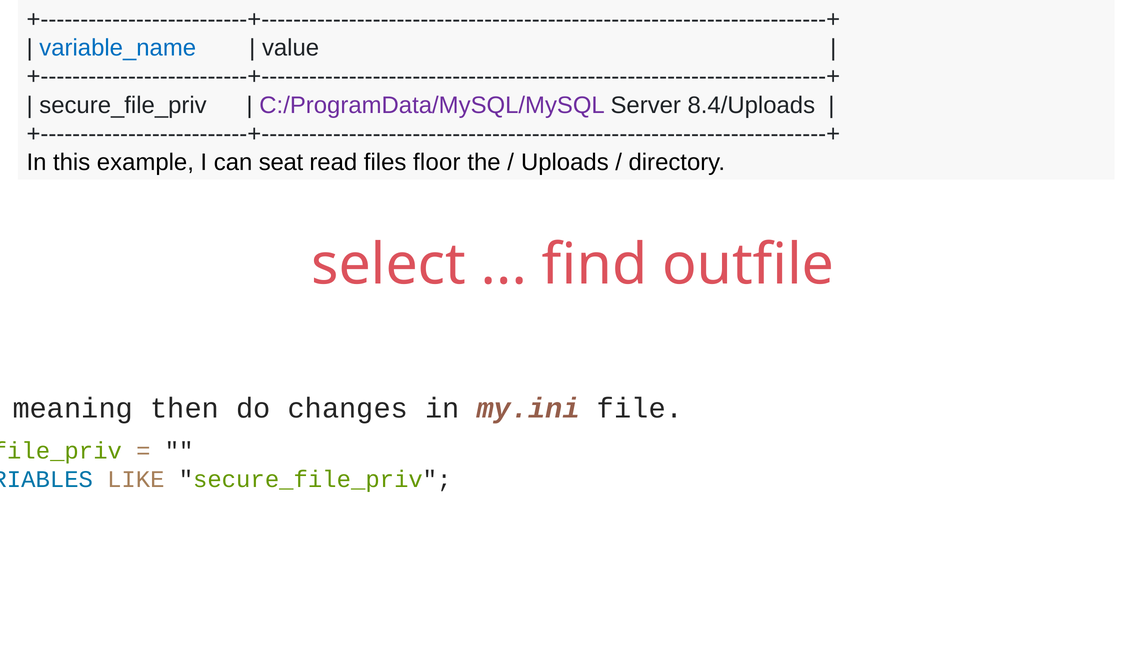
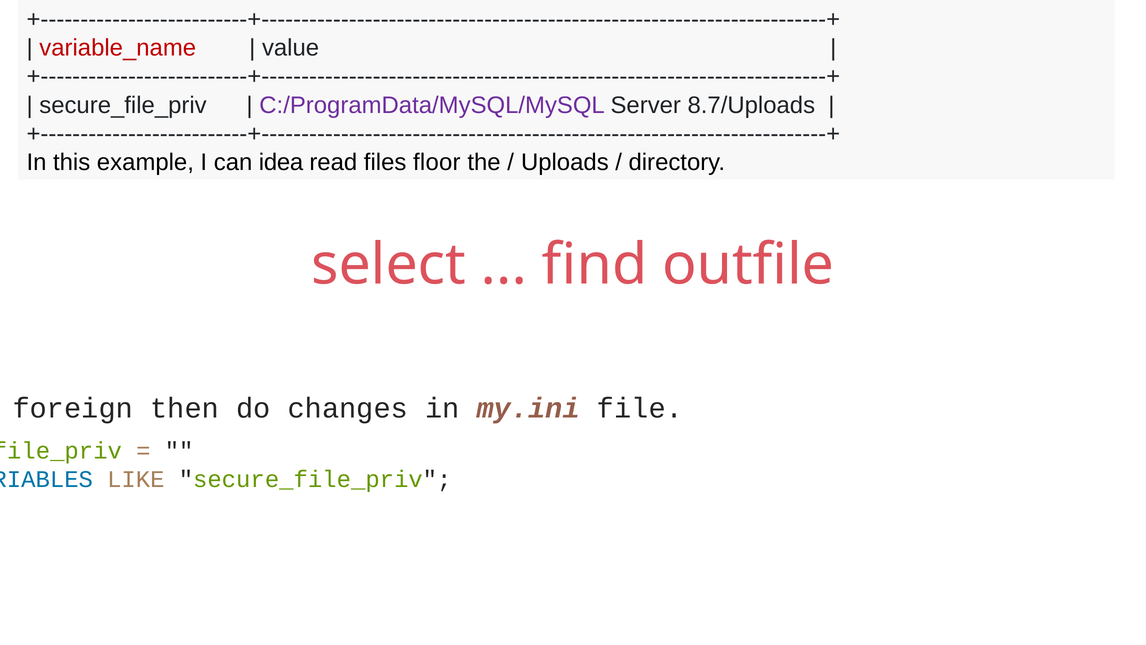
variable_name colour: blue -> red
8.4/Uploads: 8.4/Uploads -> 8.7/Uploads
seat: seat -> idea
meaning: meaning -> foreign
